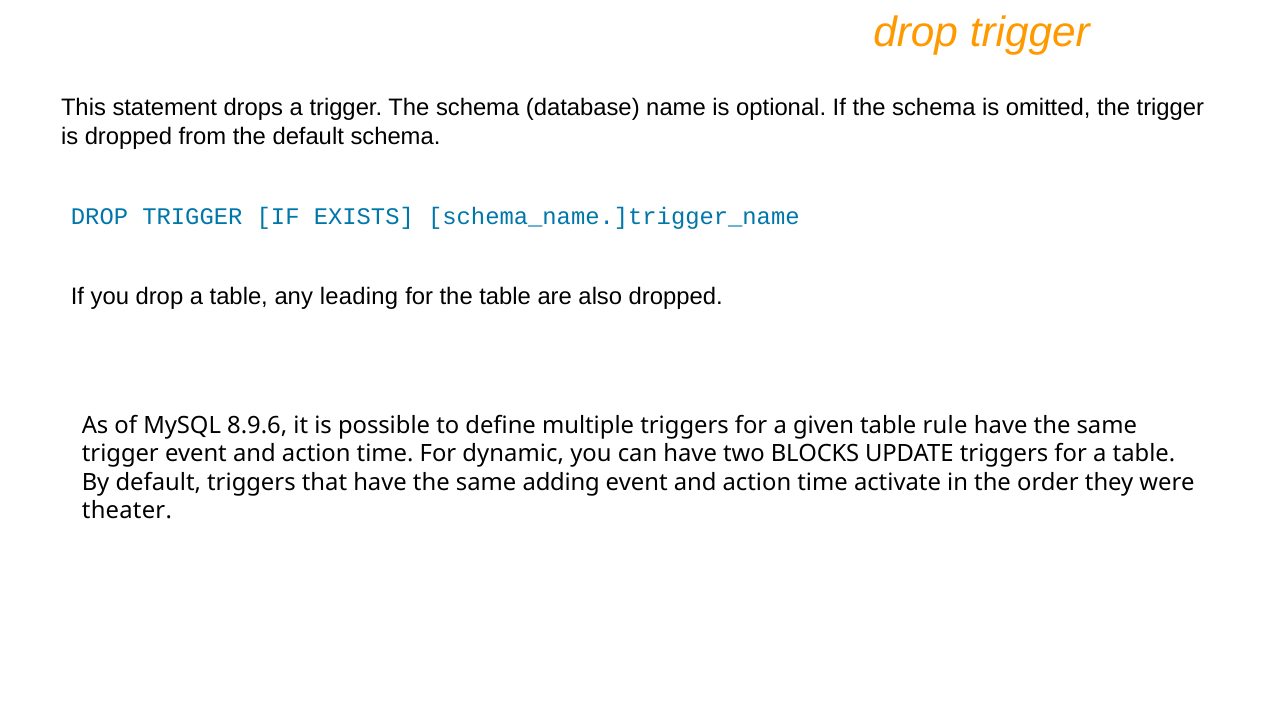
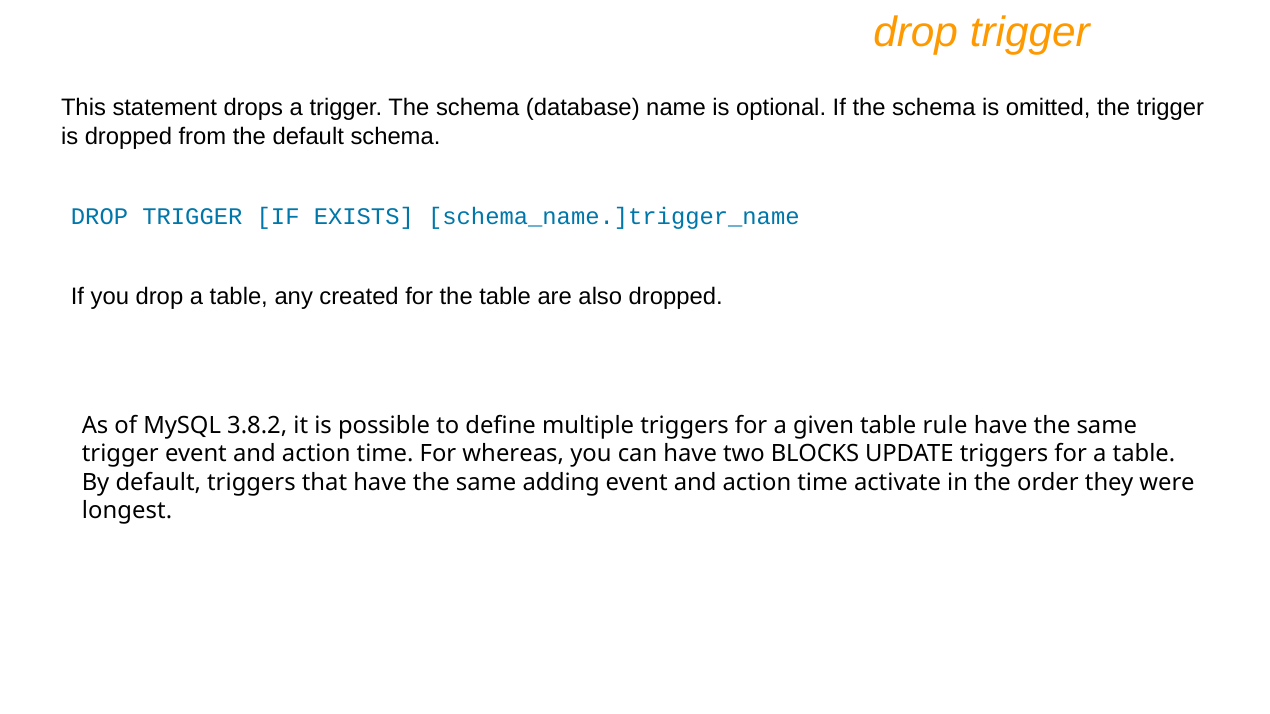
leading: leading -> created
8.9.6: 8.9.6 -> 3.8.2
dynamic: dynamic -> whereas
theater: theater -> longest
